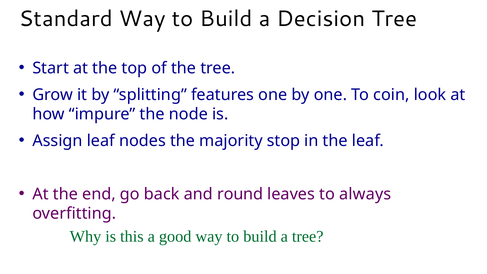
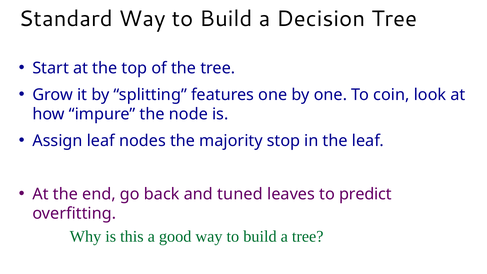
round: round -> tuned
always: always -> predict
